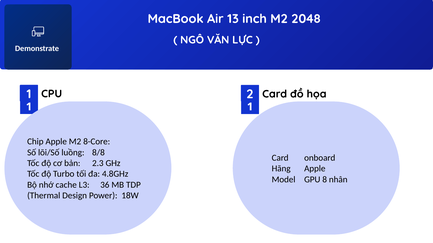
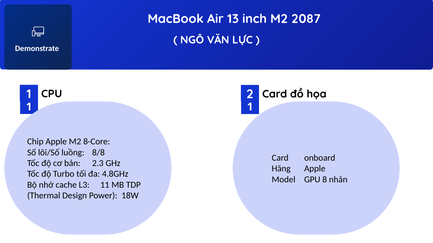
2048: 2048 -> 2087
36: 36 -> 11
